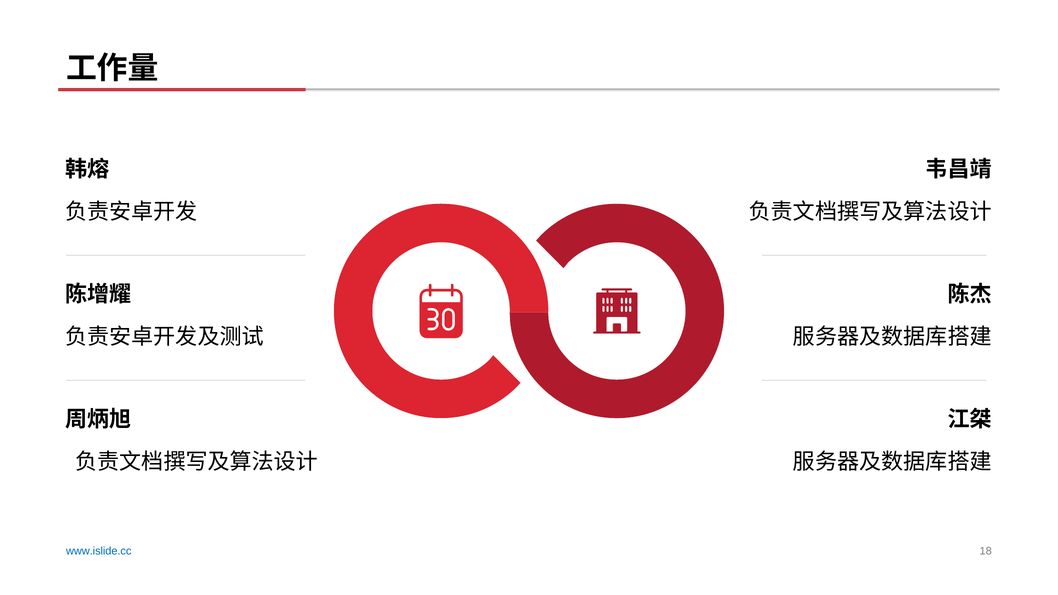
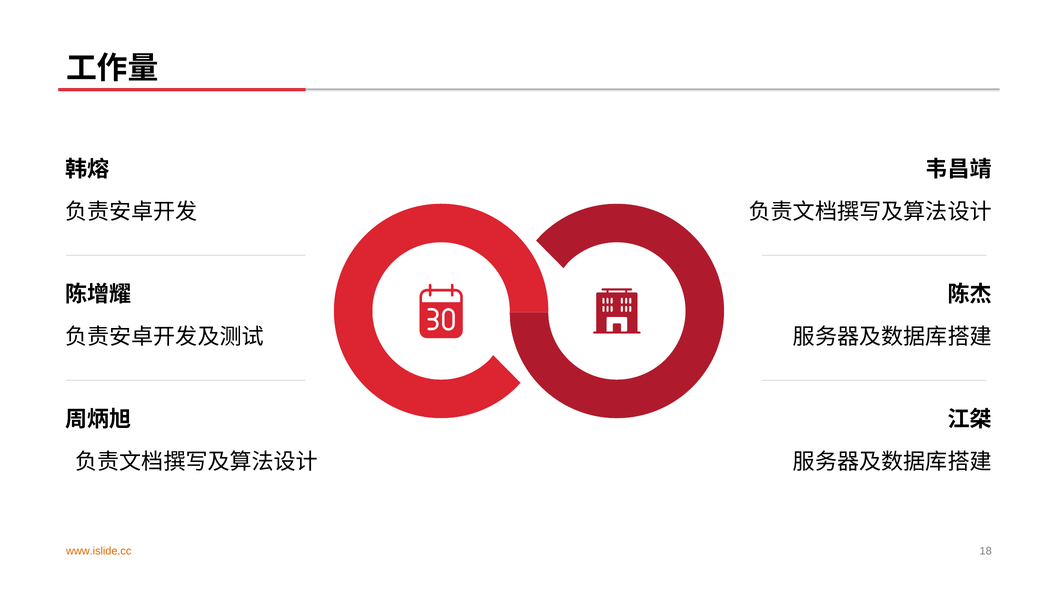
www.islide.cc colour: blue -> orange
